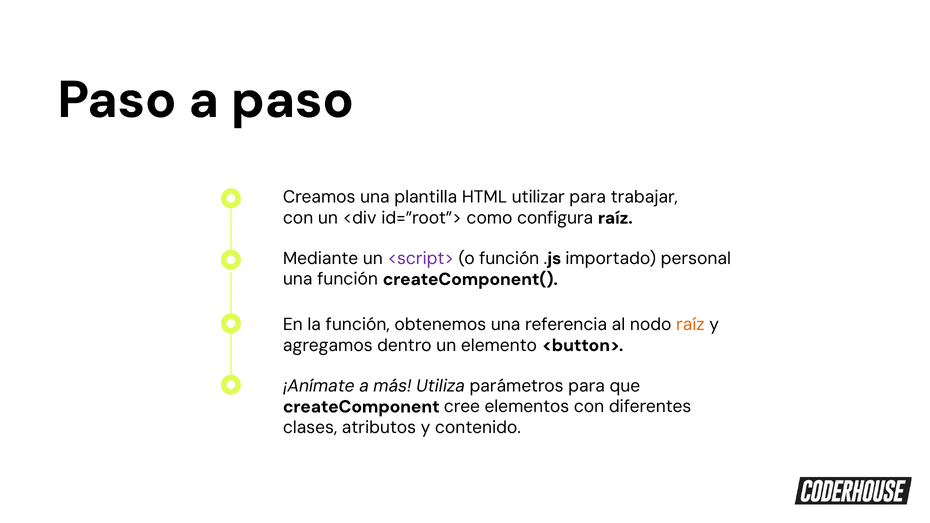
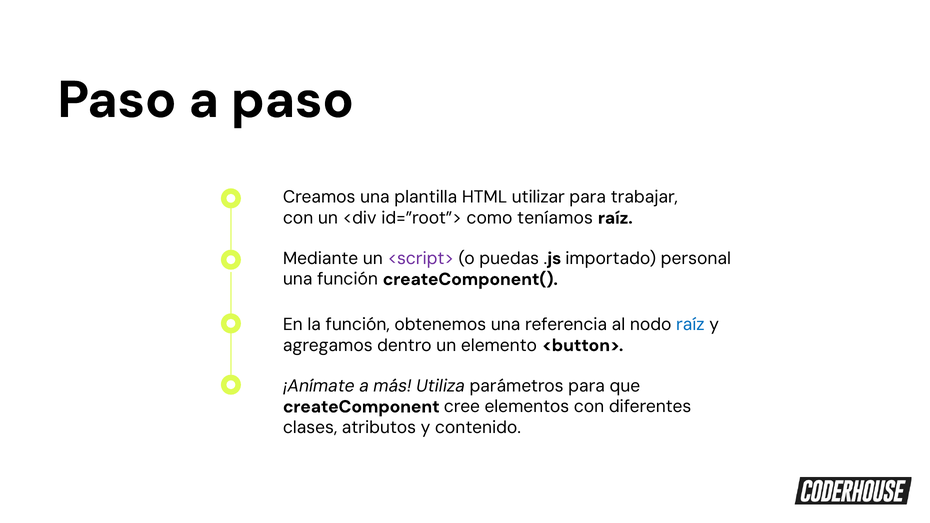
configura: configura -> teníamos
o función: función -> puedas
raíz at (690, 325) colour: orange -> blue
